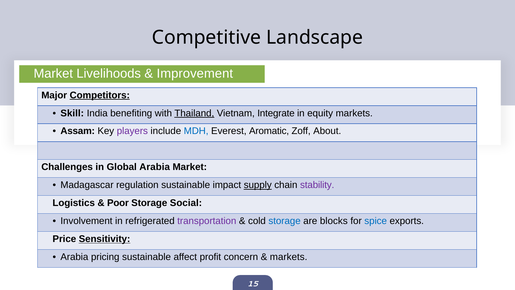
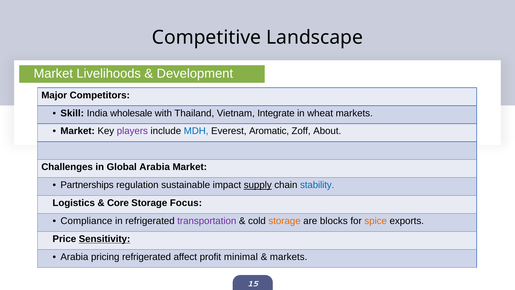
Improvement: Improvement -> Development
Competitors underline: present -> none
benefiting: benefiting -> wholesale
Thailand underline: present -> none
equity: equity -> wheat
Assam at (78, 131): Assam -> Market
Madagascar: Madagascar -> Partnerships
stability colour: purple -> blue
Poor: Poor -> Core
Social: Social -> Focus
Involvement: Involvement -> Compliance
storage at (285, 221) colour: blue -> orange
spice colour: blue -> orange
pricing sustainable: sustainable -> refrigerated
concern: concern -> minimal
